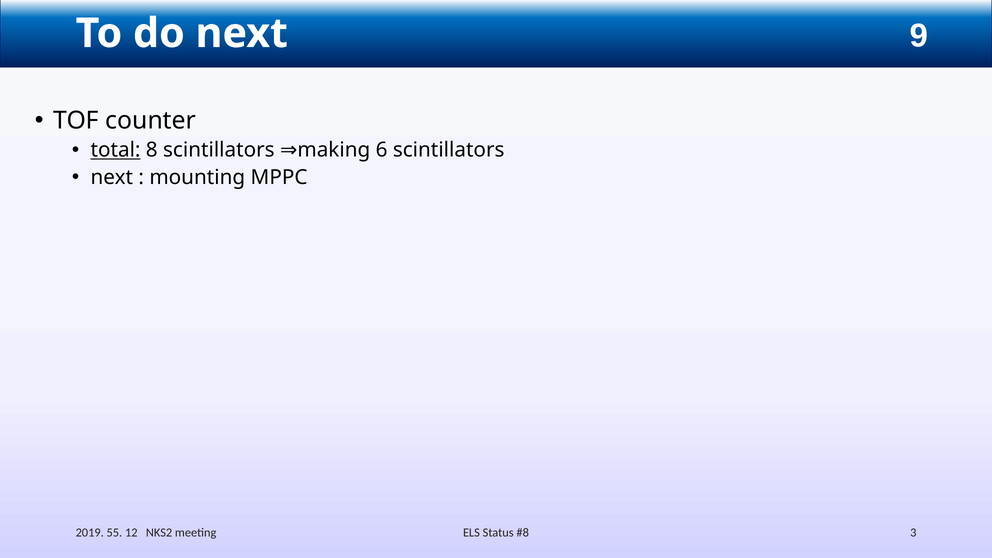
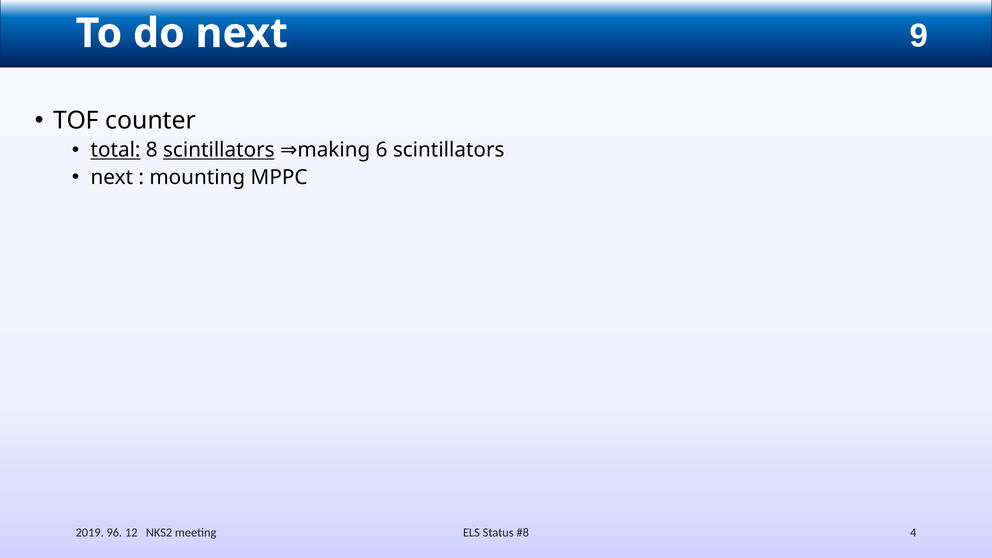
scintillators at (219, 150) underline: none -> present
55: 55 -> 96
3: 3 -> 4
